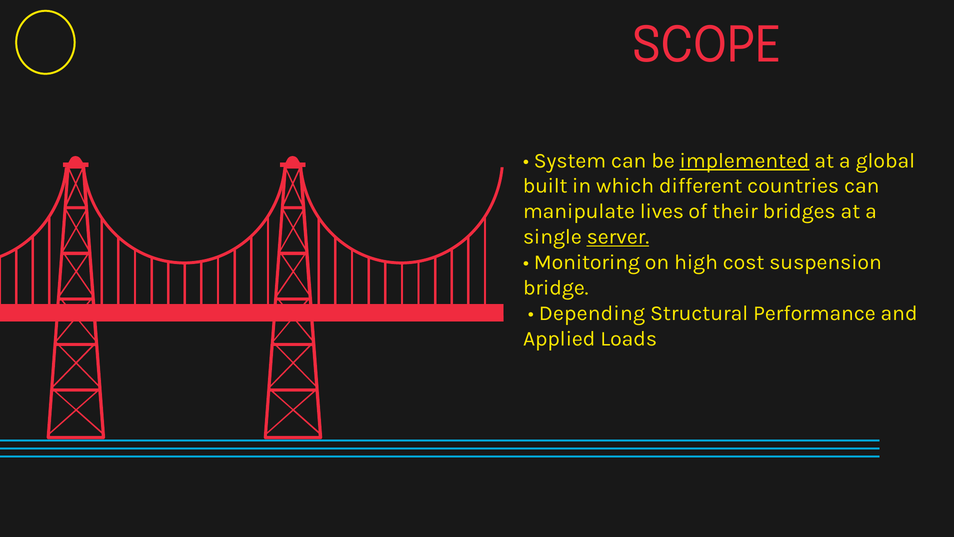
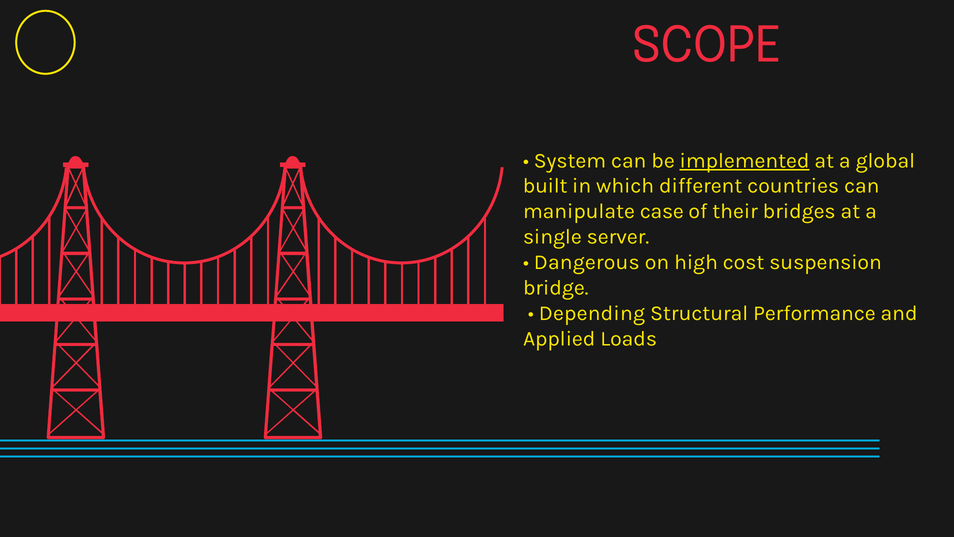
lives: lives -> case
server underline: present -> none
Monitoring: Monitoring -> Dangerous
